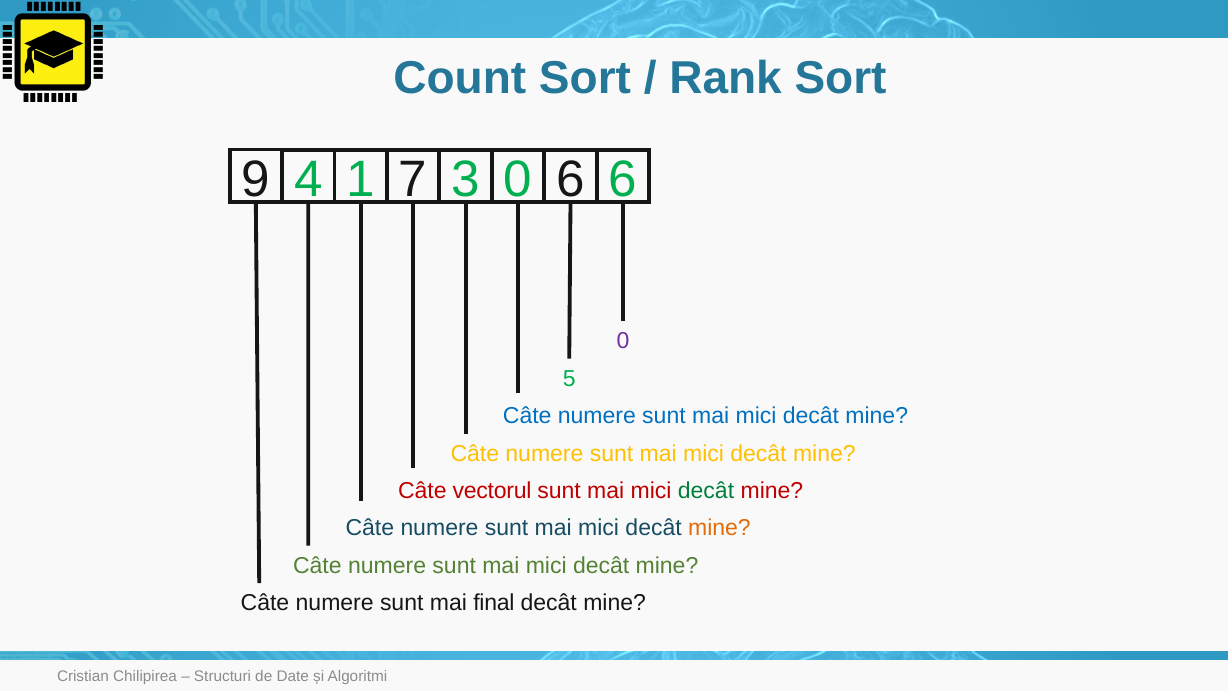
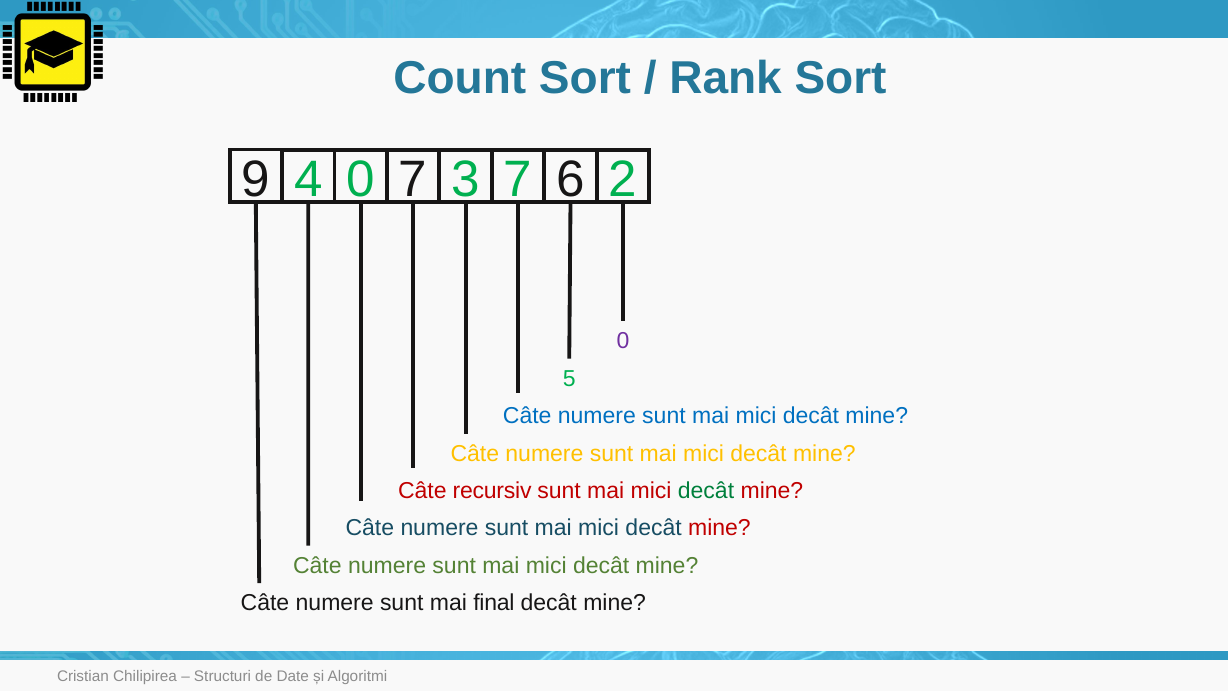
4 1: 1 -> 0
3 0: 0 -> 7
6 6: 6 -> 2
vectorul: vectorul -> recursiv
mine at (719, 528) colour: orange -> red
